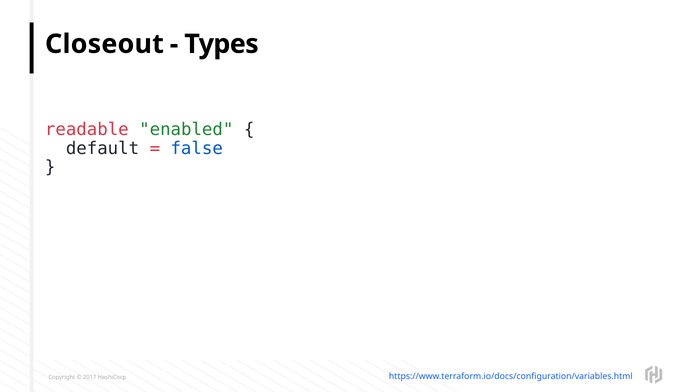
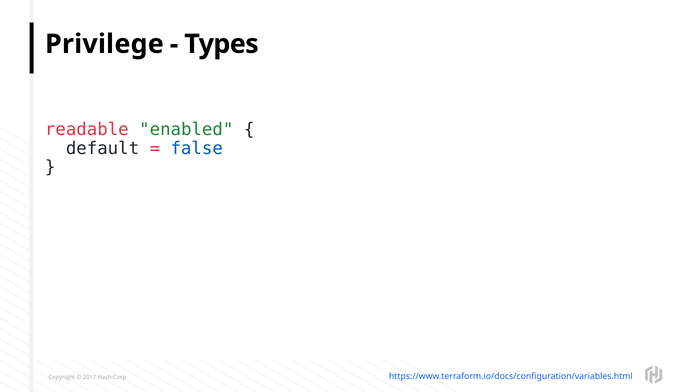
Closeout: Closeout -> Privilege
